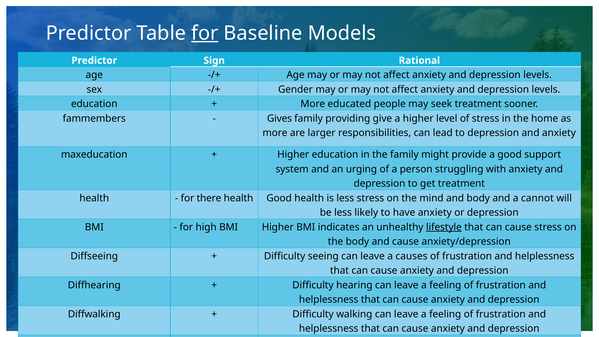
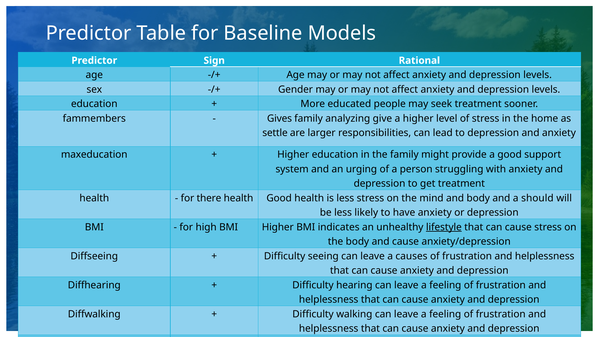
for at (205, 33) underline: present -> none
providing: providing -> analyzing
more at (275, 133): more -> settle
cannot: cannot -> should
